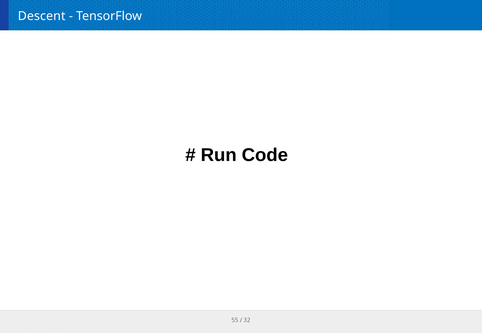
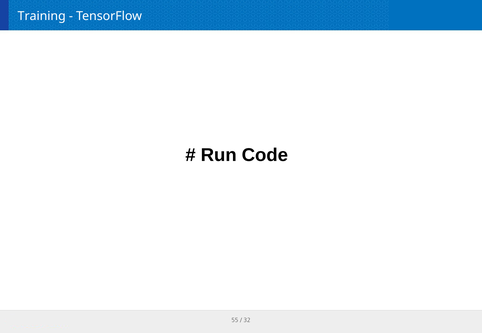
Descent: Descent -> Training
